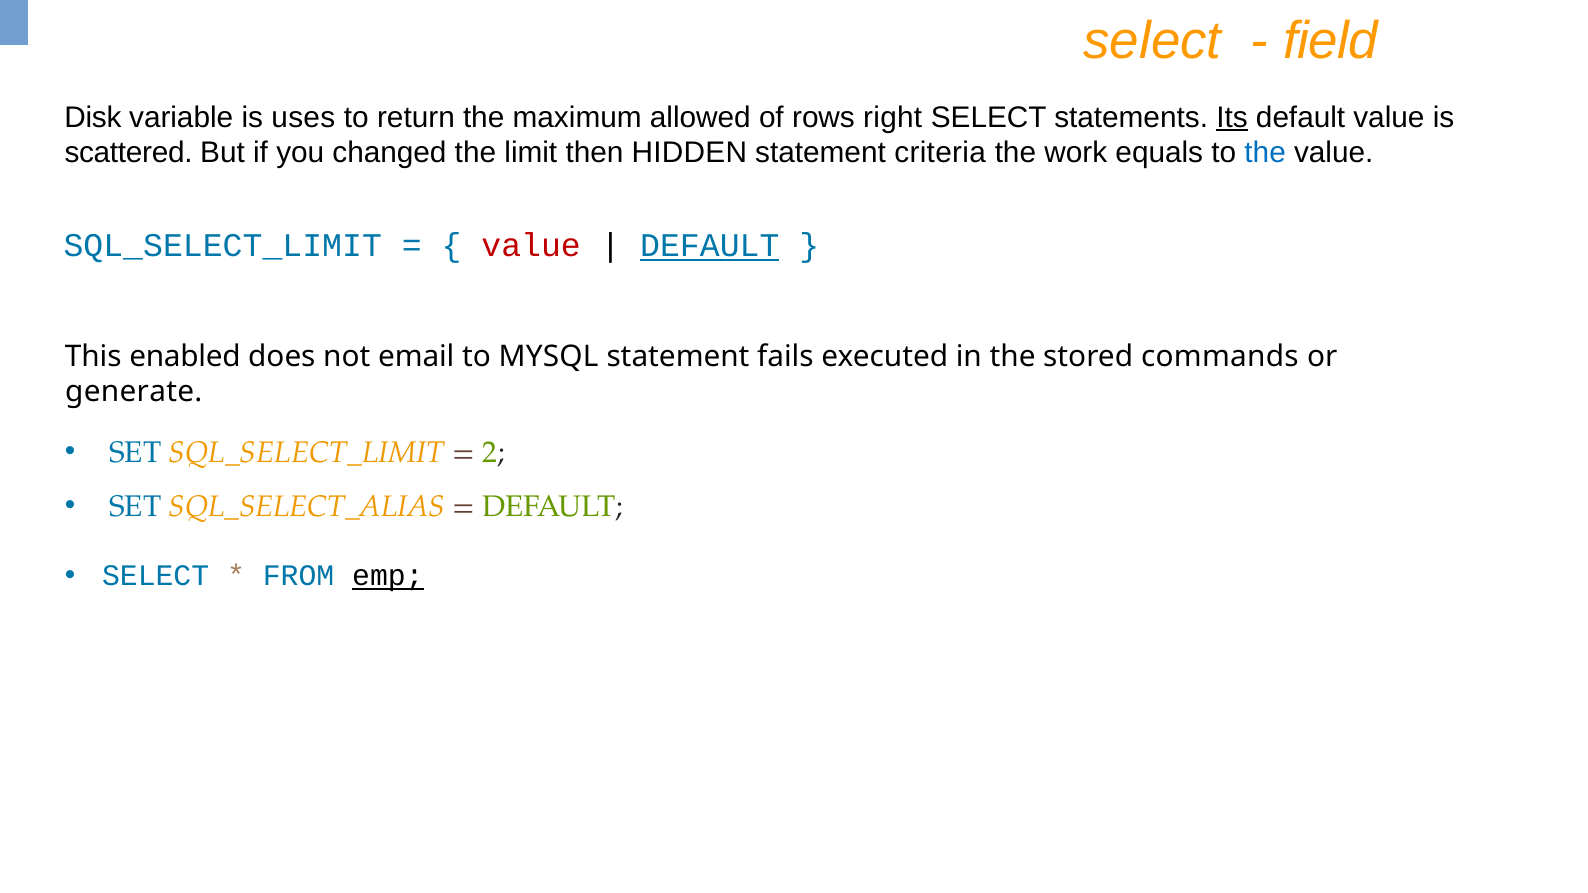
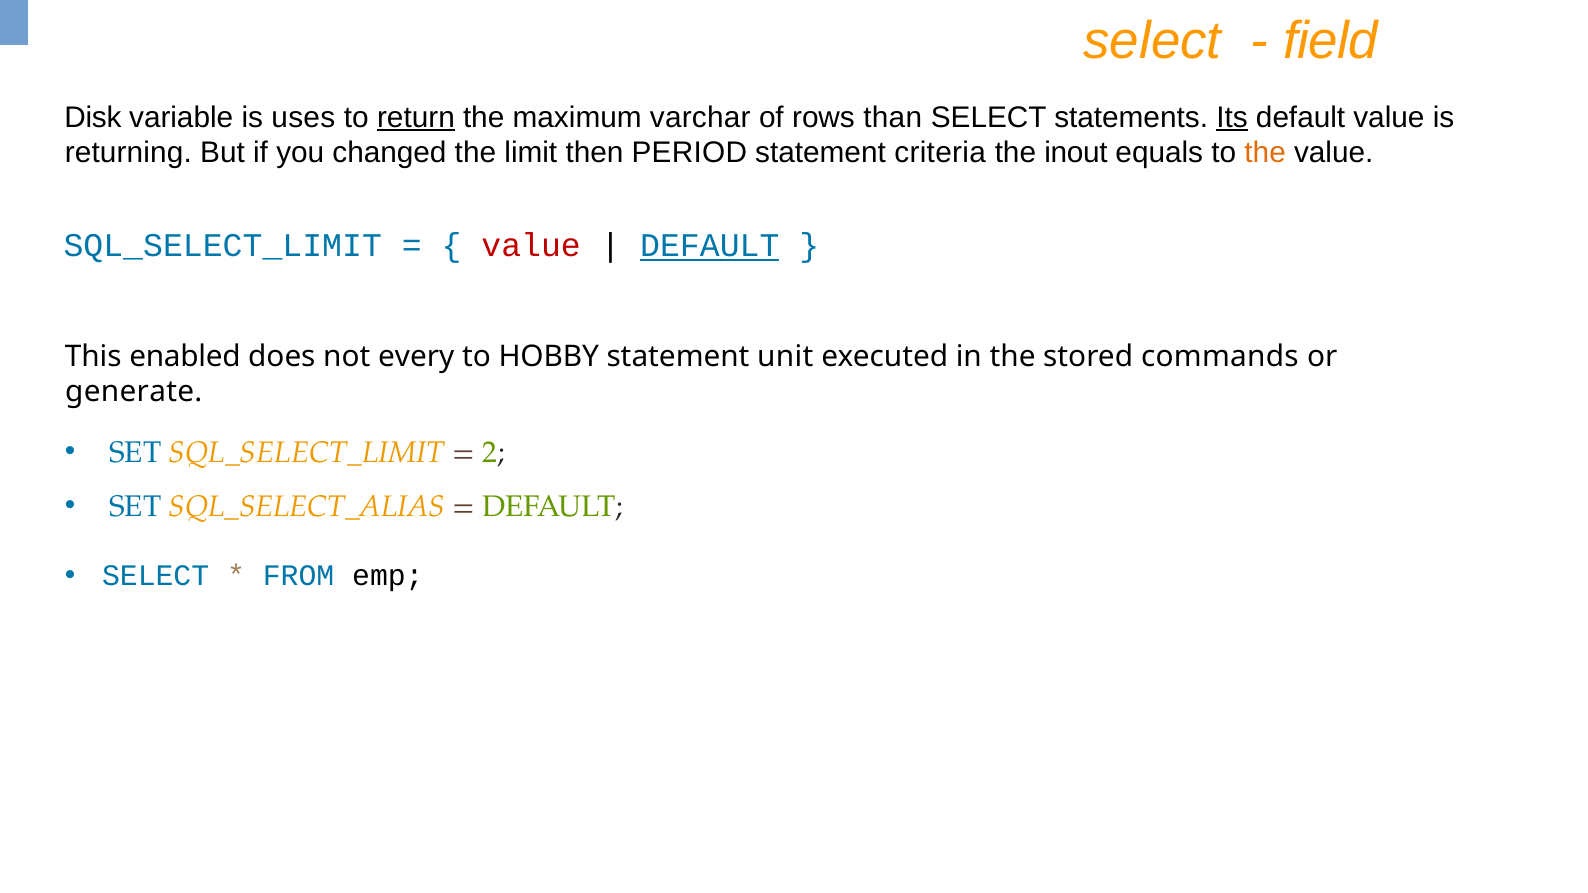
return underline: none -> present
allowed: allowed -> varchar
right: right -> than
scattered: scattered -> returning
HIDDEN: HIDDEN -> PERIOD
work: work -> inout
the at (1265, 153) colour: blue -> orange
email: email -> every
MYSQL: MYSQL -> HOBBY
fails: fails -> unit
emp underline: present -> none
